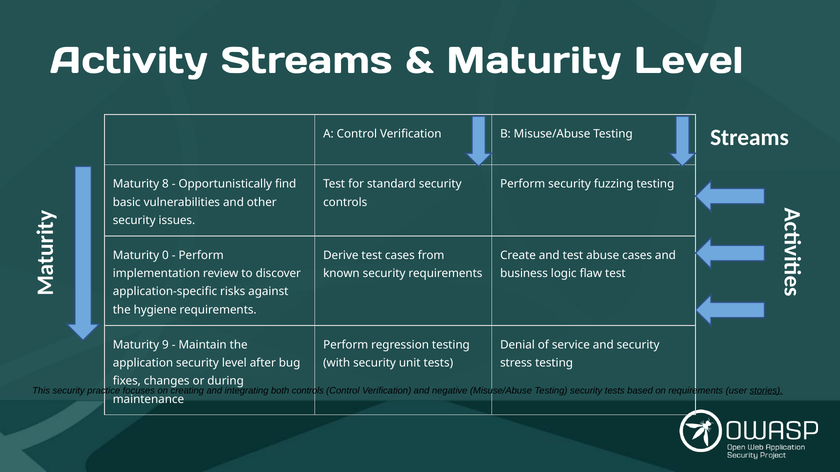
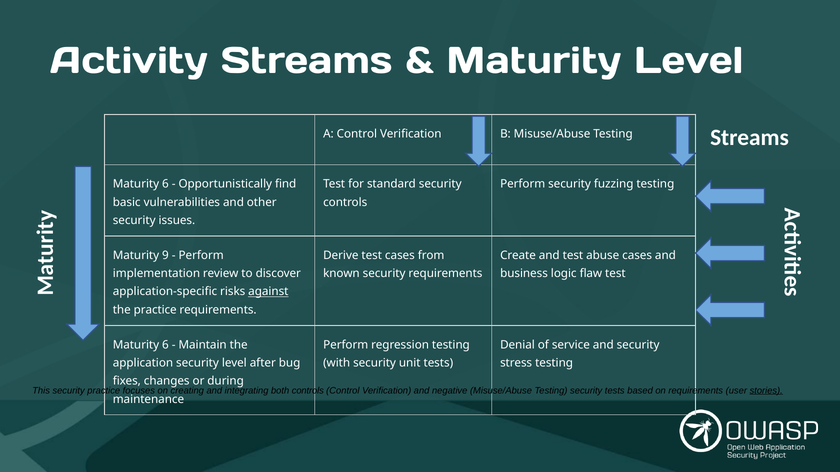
8 at (165, 184): 8 -> 6
0: 0 -> 9
against underline: none -> present
the hygiene: hygiene -> practice
9 at (165, 345): 9 -> 6
